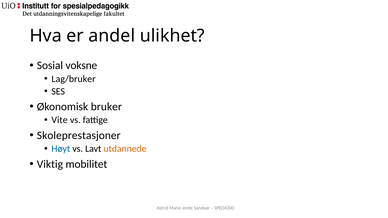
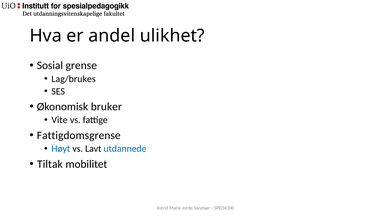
voksne: voksne -> grense
Lag/bruker: Lag/bruker -> Lag/brukes
Skoleprestasjoner: Skoleprestasjoner -> Fattigdomsgrense
utdannede colour: orange -> blue
Viktig: Viktig -> Tiltak
